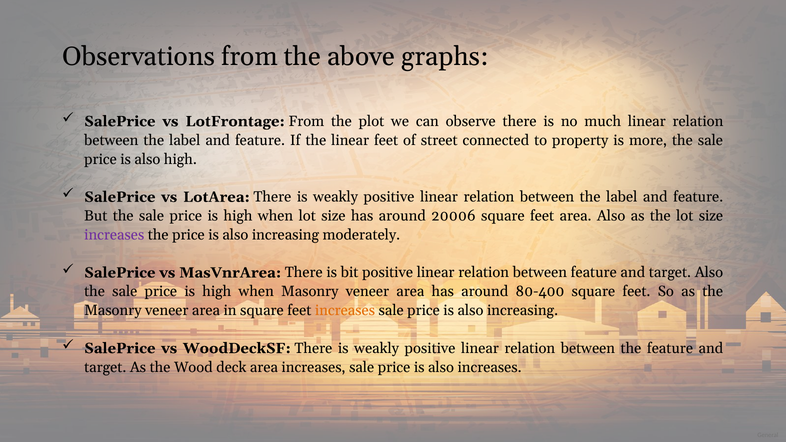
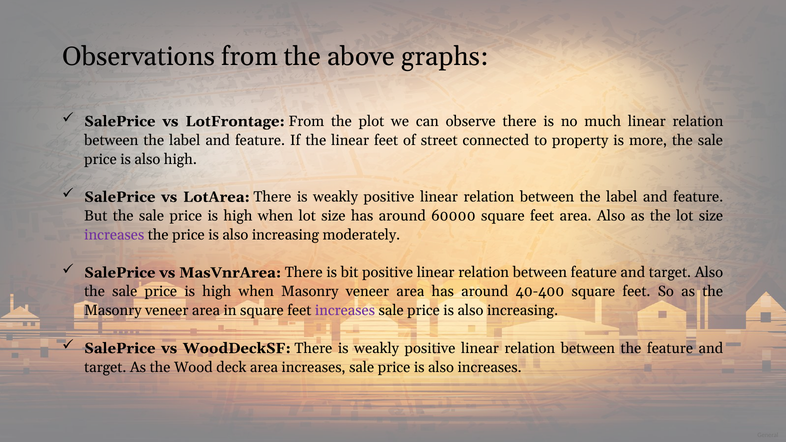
20006: 20006 -> 60000
80-400: 80-400 -> 40-400
increases at (345, 311) colour: orange -> purple
